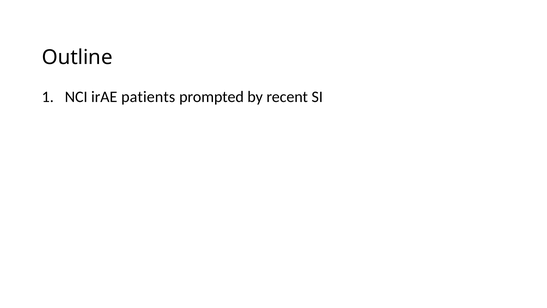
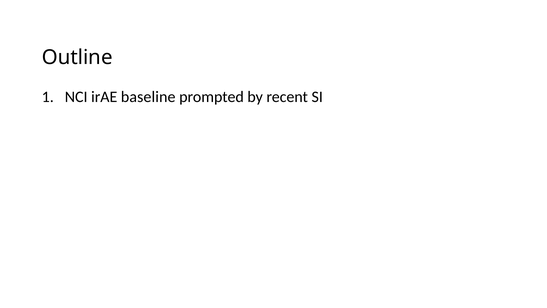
patients: patients -> baseline
